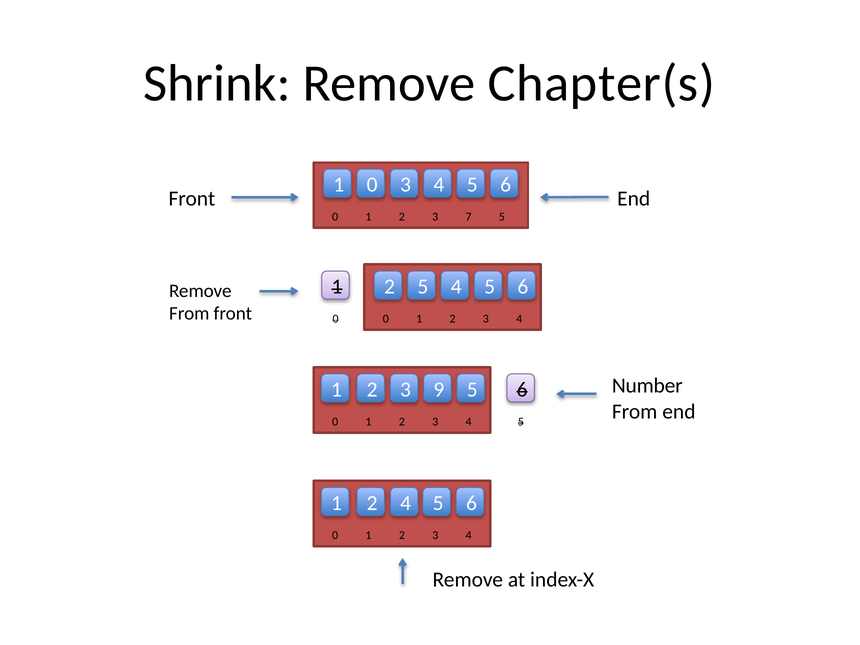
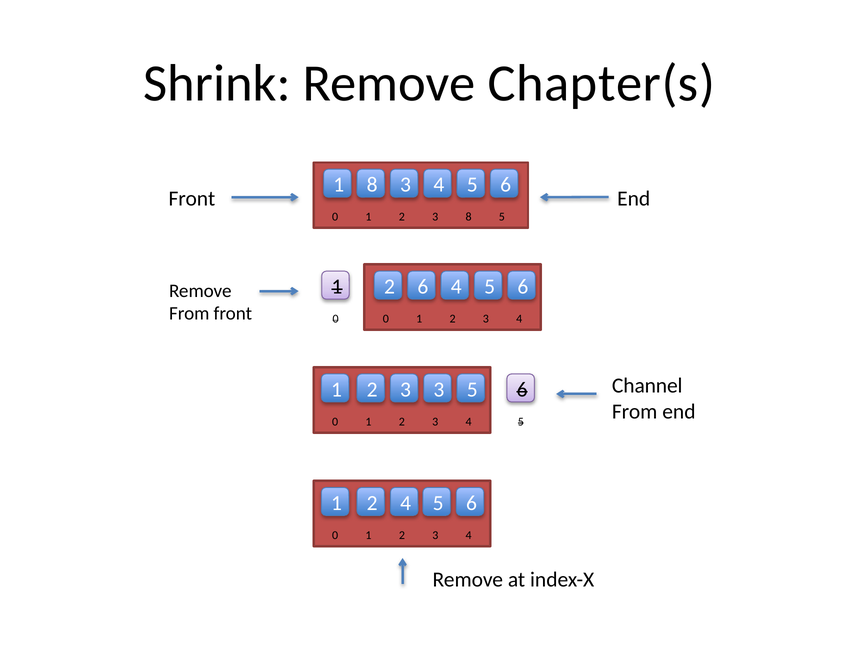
1 0: 0 -> 8
3 7: 7 -> 8
2 5: 5 -> 6
3 9: 9 -> 3
Number: Number -> Channel
